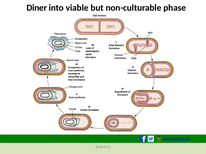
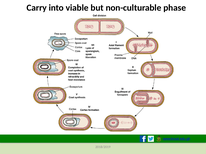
Diner: Diner -> Carry
